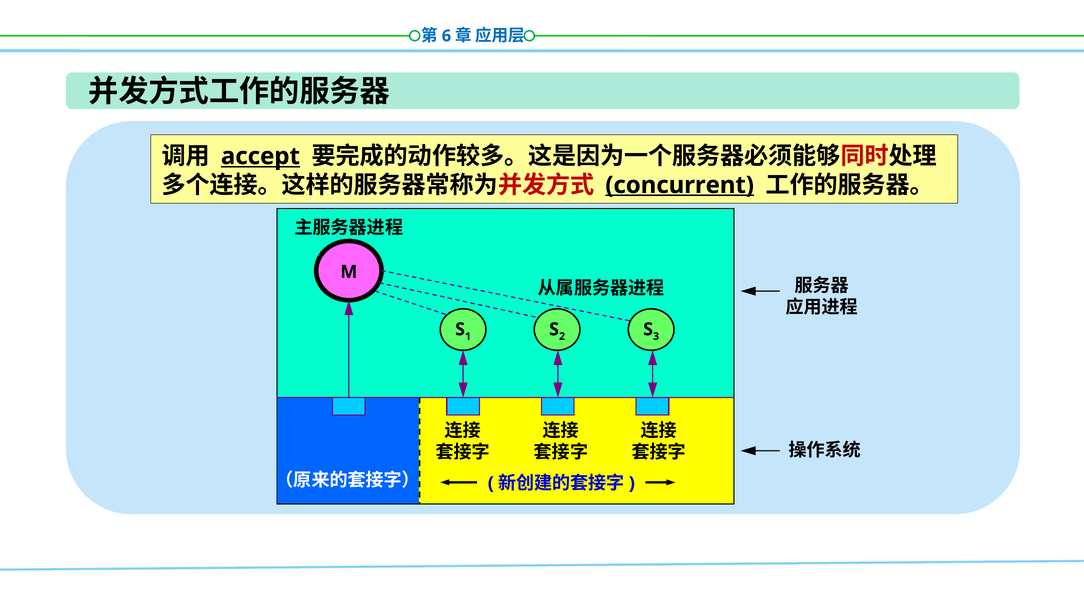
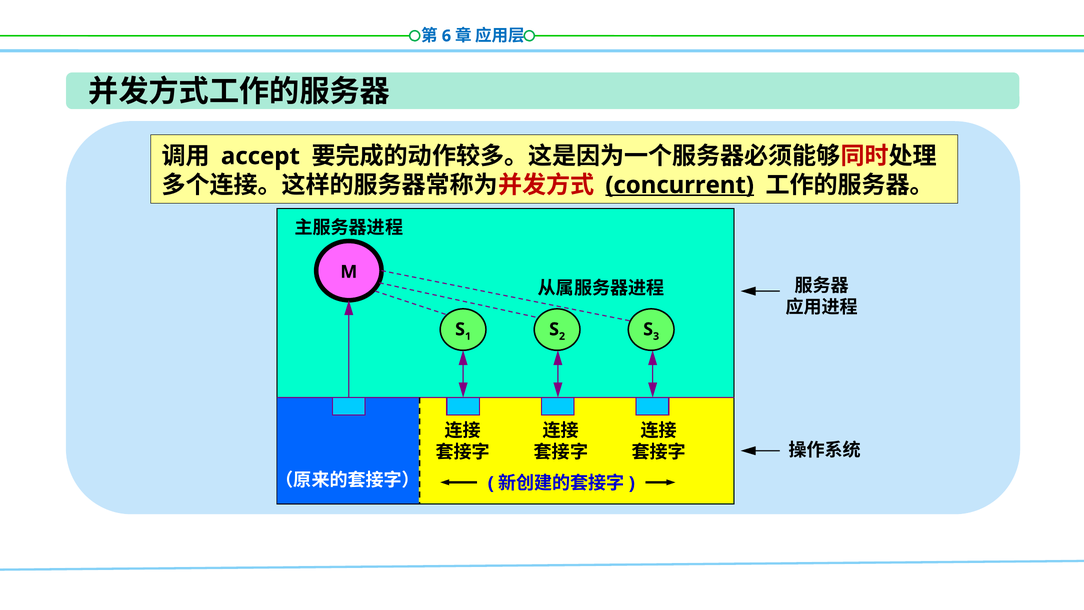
accept underline: present -> none
